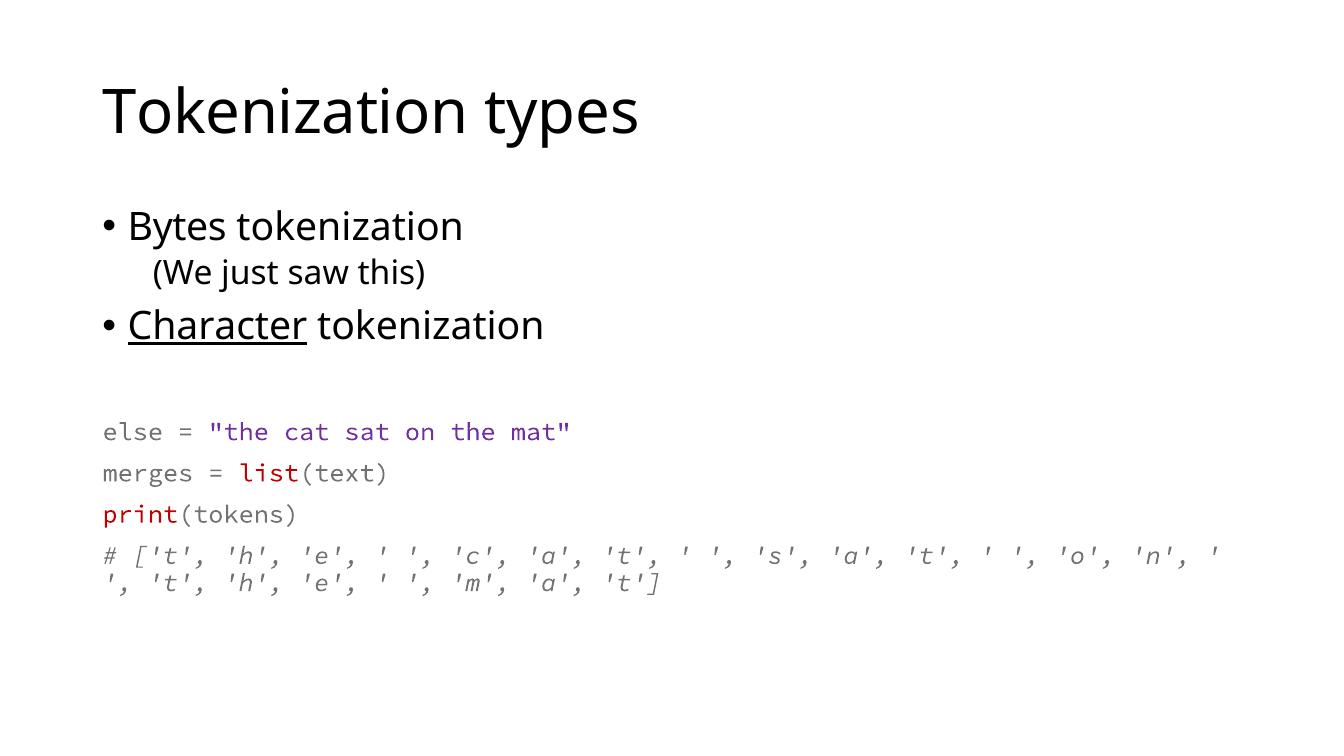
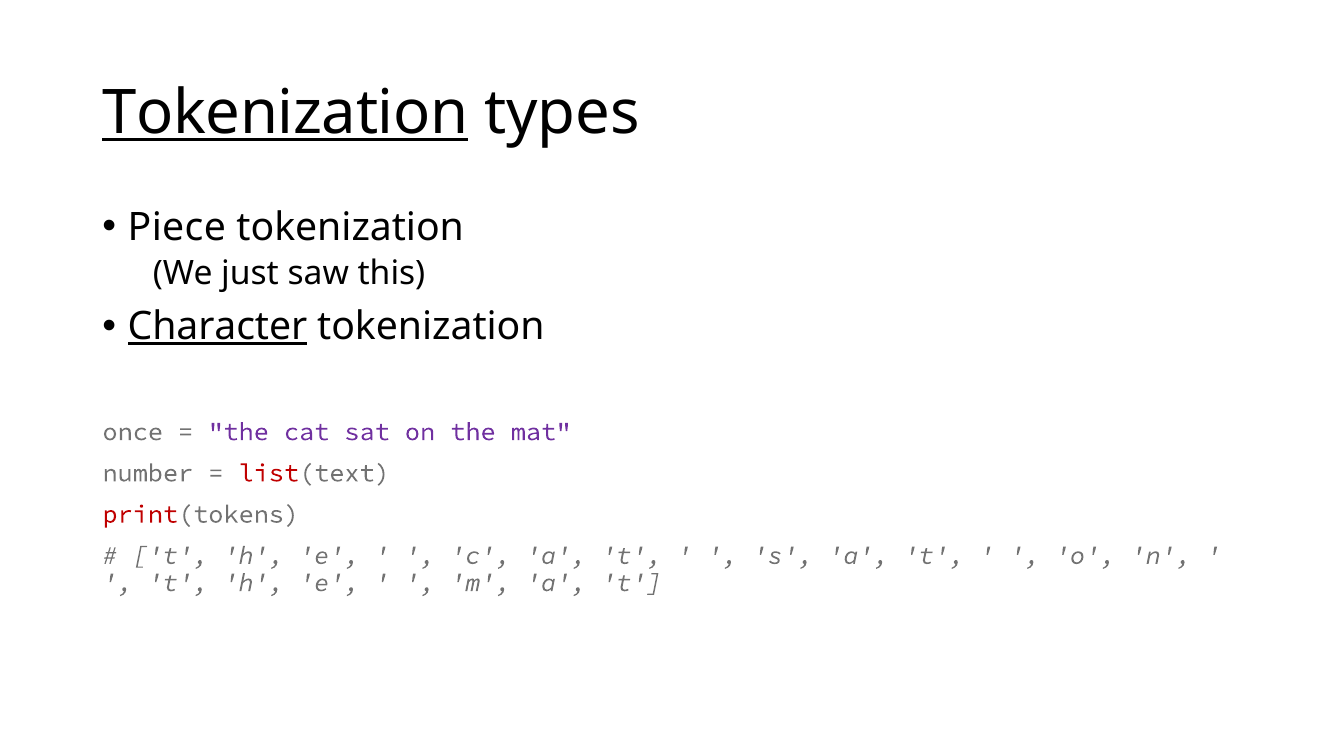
Tokenization at (285, 113) underline: none -> present
Bytes: Bytes -> Piece
else: else -> once
merges: merges -> number
